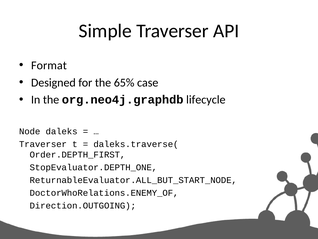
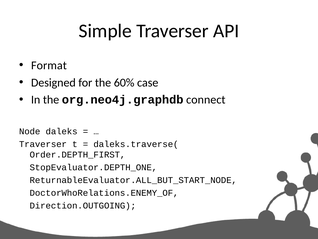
65%: 65% -> 60%
lifecycle: lifecycle -> connect
